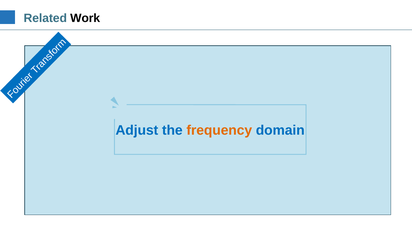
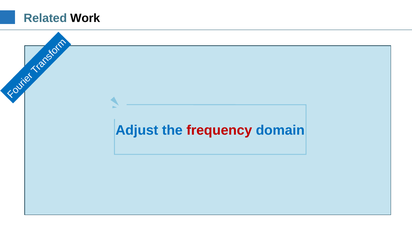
frequency colour: orange -> red
